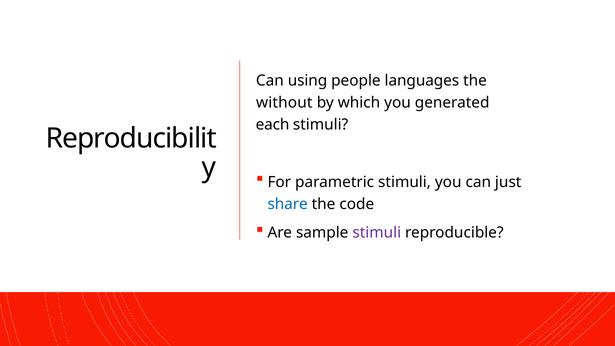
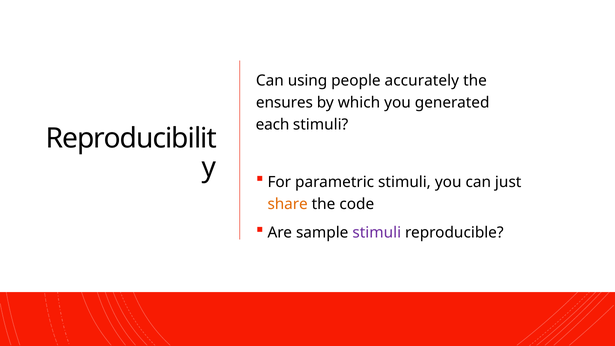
languages: languages -> accurately
without: without -> ensures
share colour: blue -> orange
